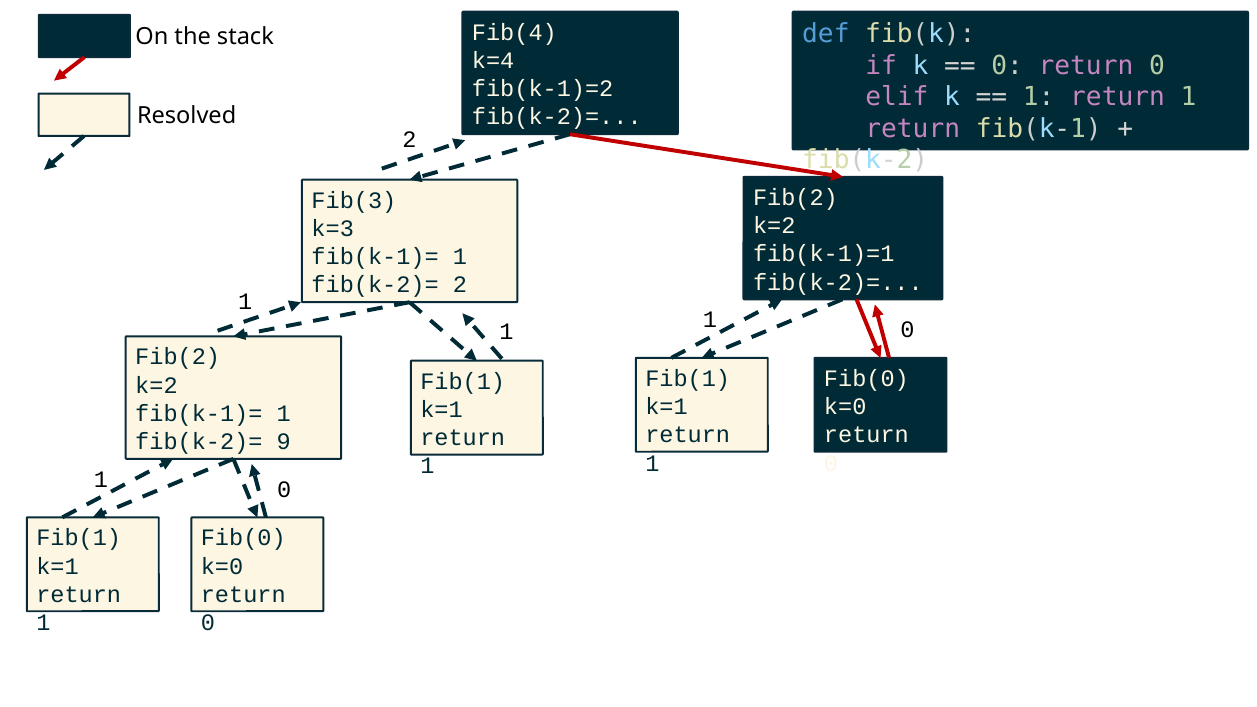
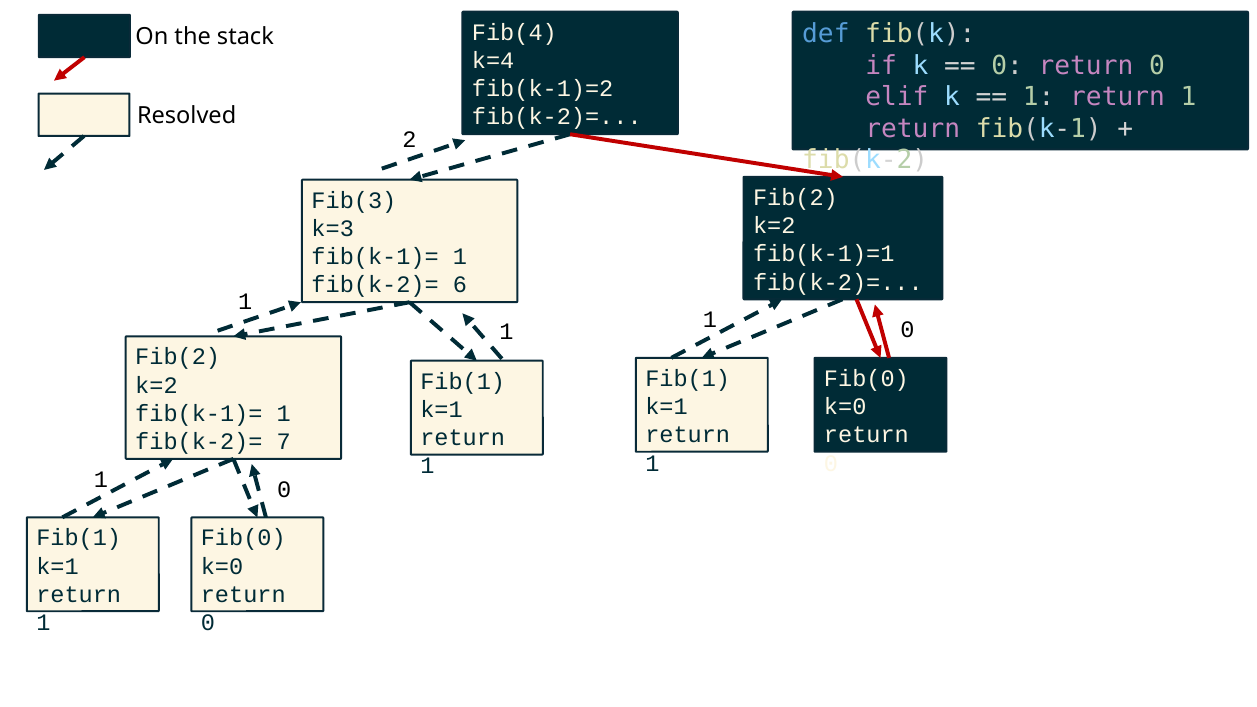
fib(k-2)= 2: 2 -> 6
9: 9 -> 7
